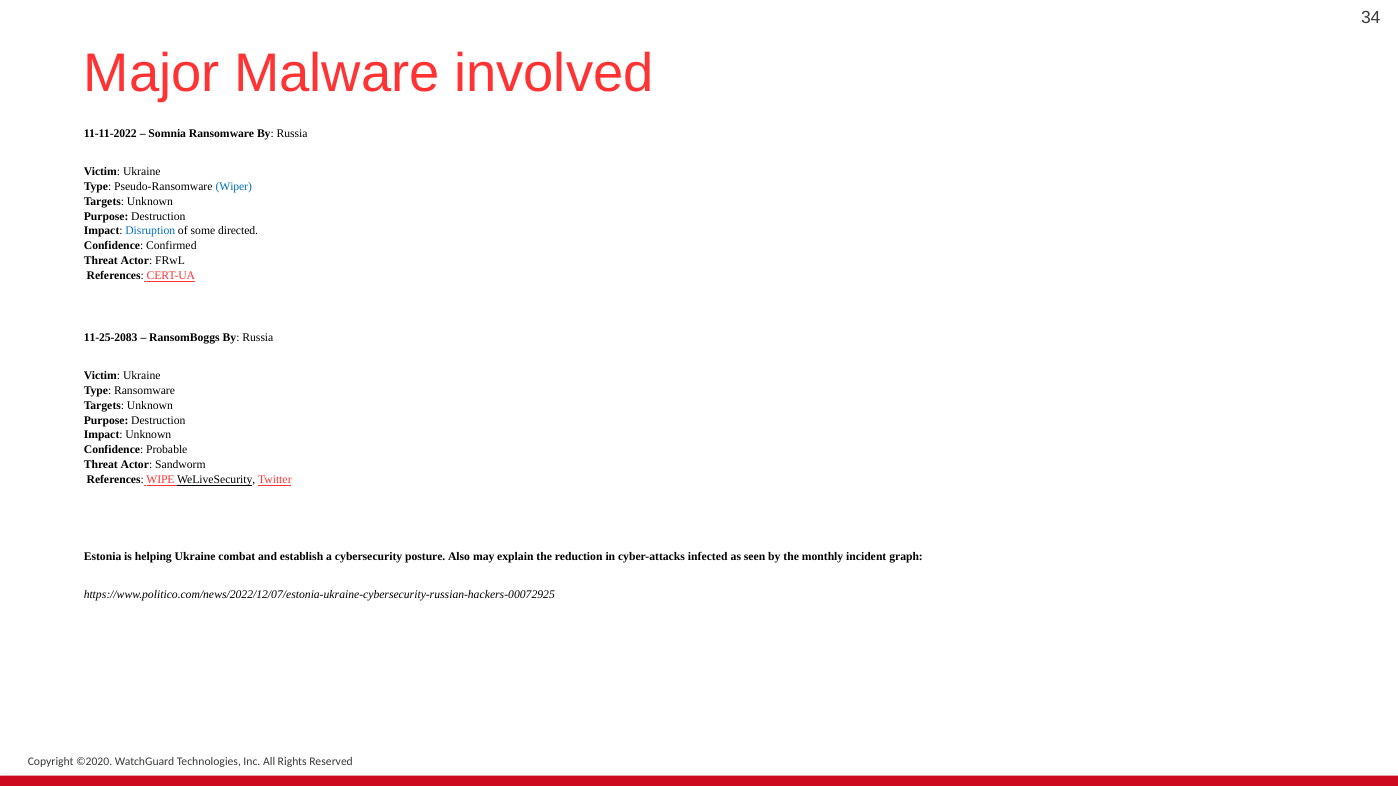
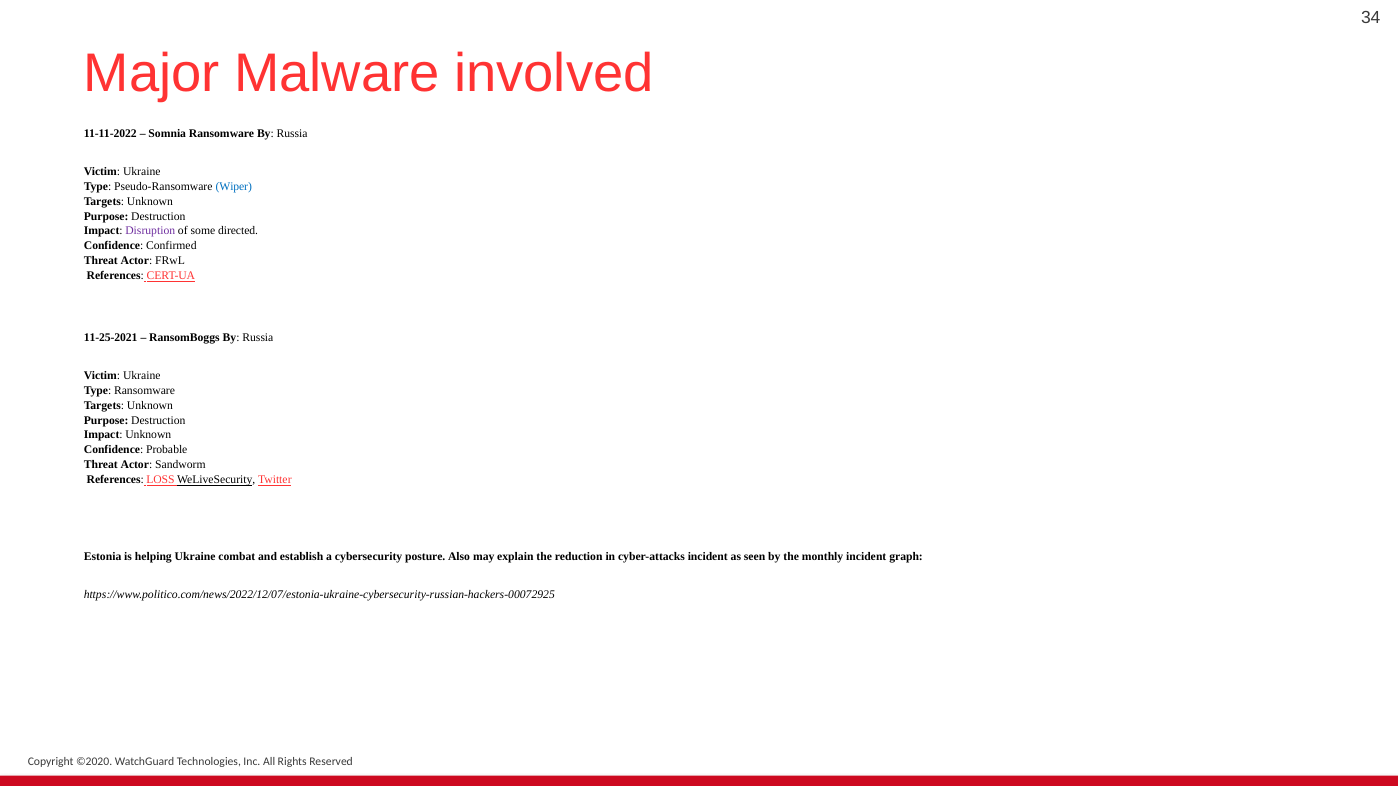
Disruption colour: blue -> purple
11-25-2083: 11-25-2083 -> 11-25-2021
WIPE: WIPE -> LOSS
cyber-attacks infected: infected -> incident
